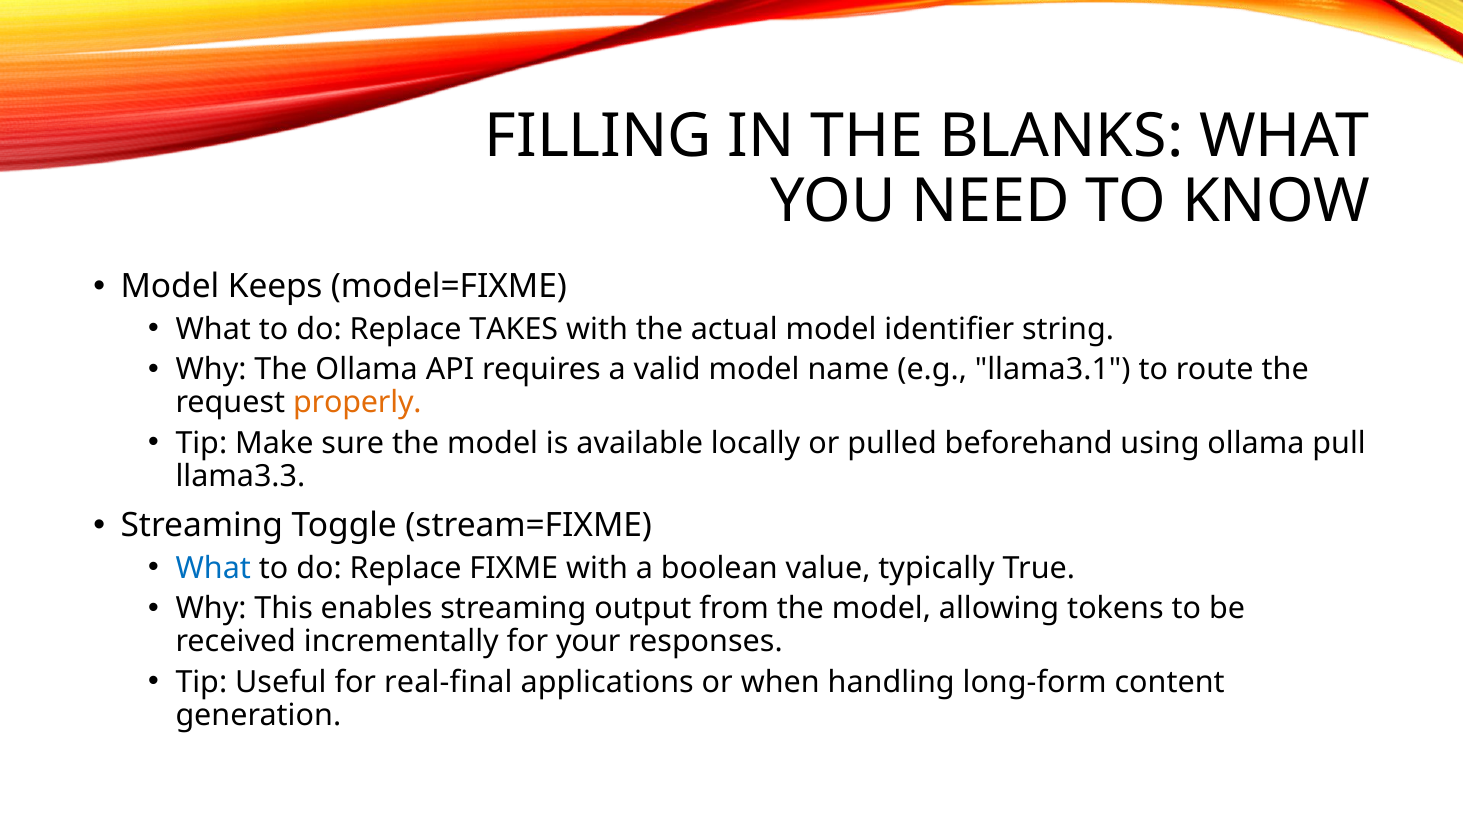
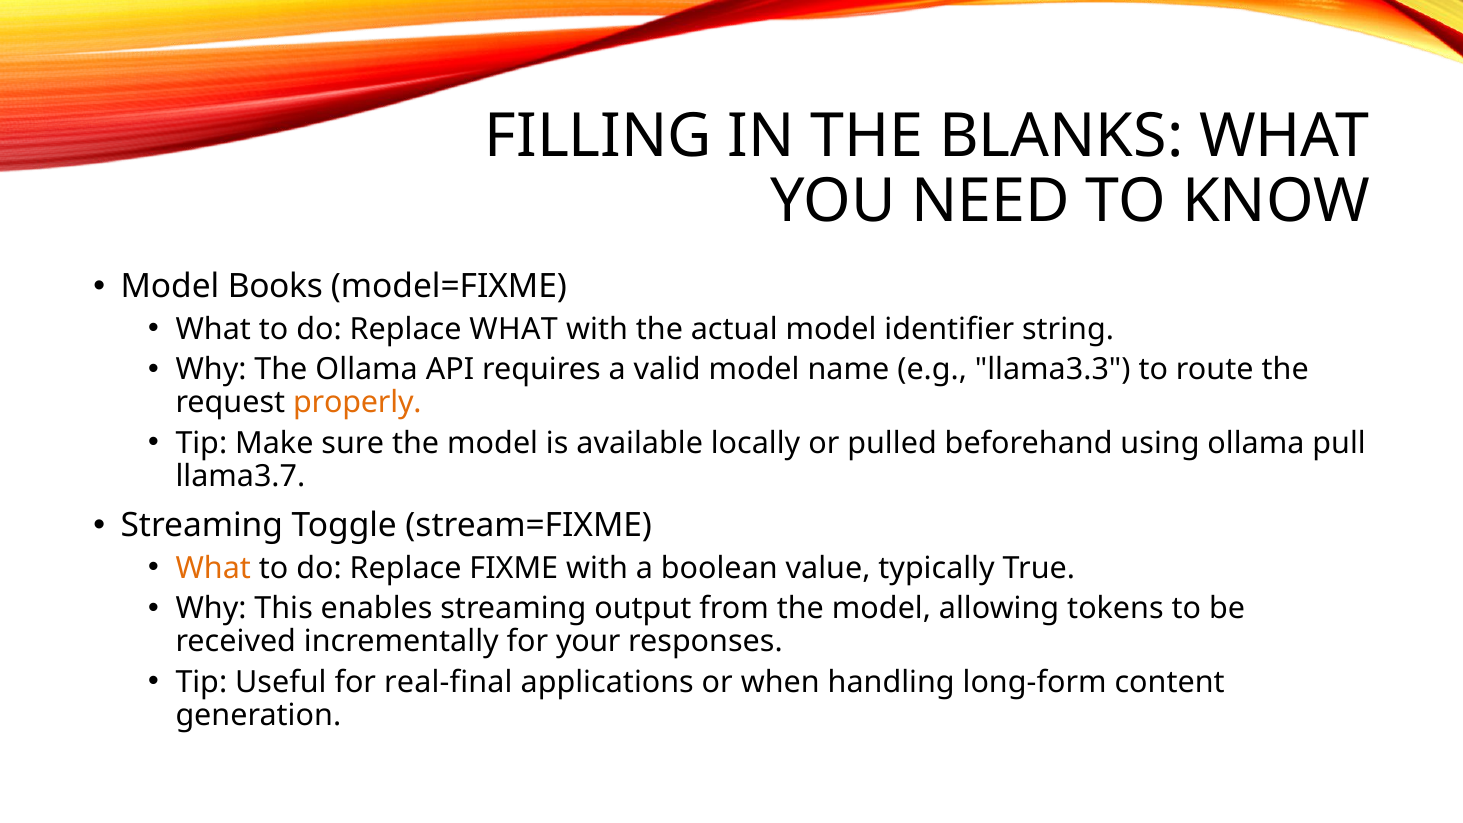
Keeps: Keeps -> Books
Replace TAKES: TAKES -> WHAT
llama3.1: llama3.1 -> llama3.3
llama3.3: llama3.3 -> llama3.7
What at (213, 568) colour: blue -> orange
